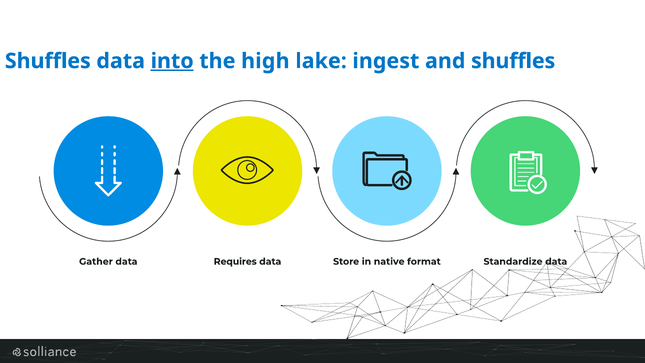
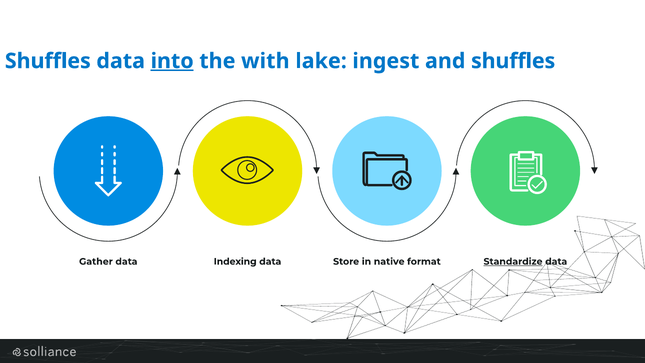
high: high -> with
Requires: Requires -> Indexing
Standardize underline: none -> present
